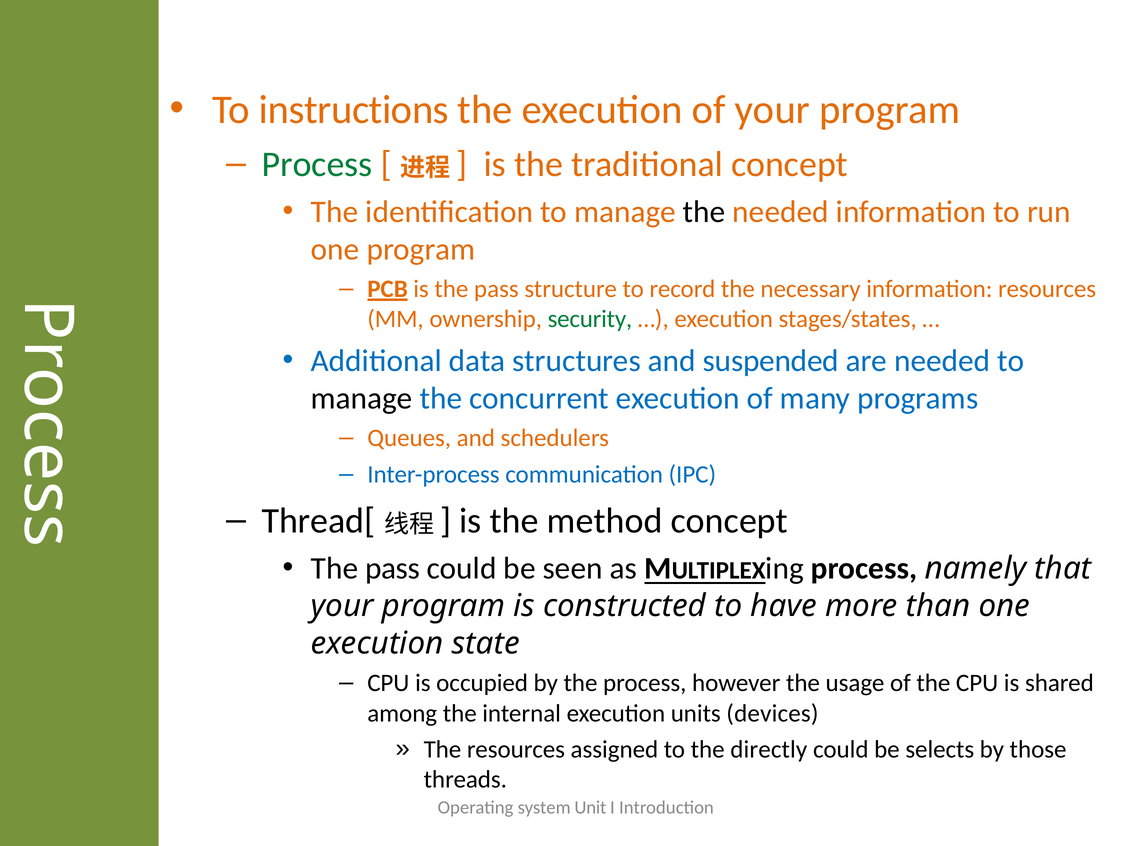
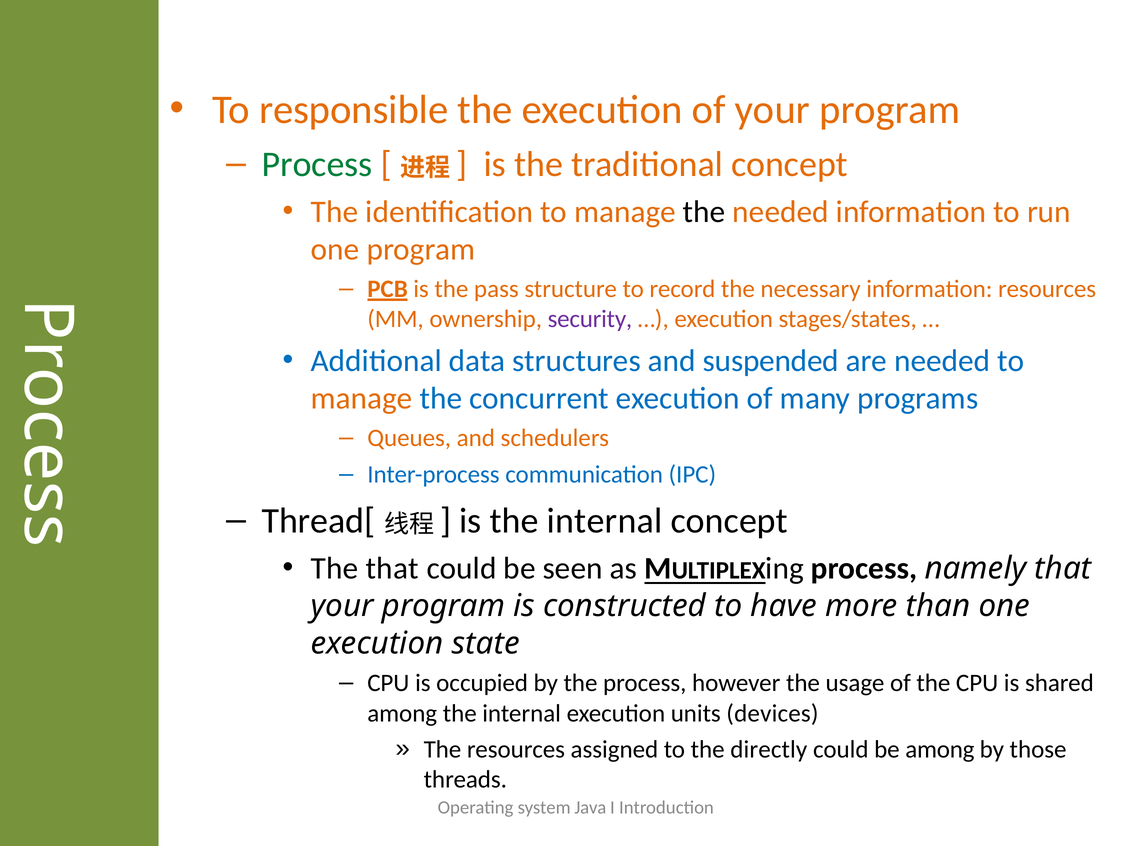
instructions: instructions -> responsible
security colour: green -> purple
manage at (362, 399) colour: black -> orange
is the method: method -> internal
pass at (393, 568): pass -> that
be selects: selects -> among
Unit: Unit -> Java
